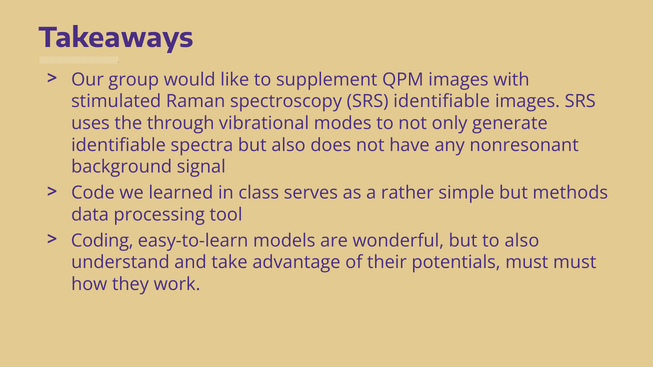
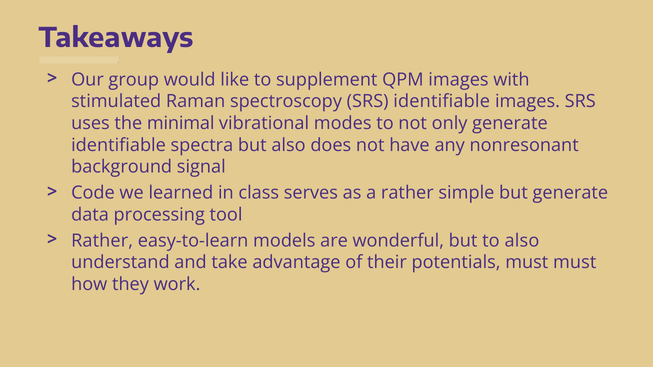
through: through -> minimal
but methods: methods -> generate
Coding at (102, 241): Coding -> Rather
